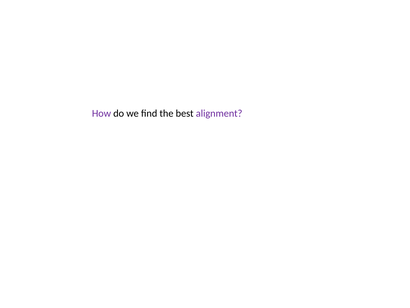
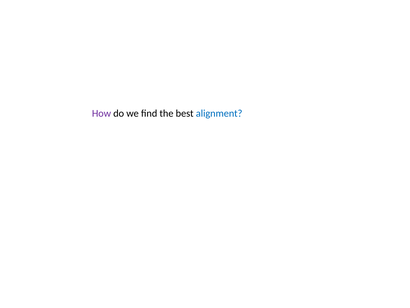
alignment colour: purple -> blue
